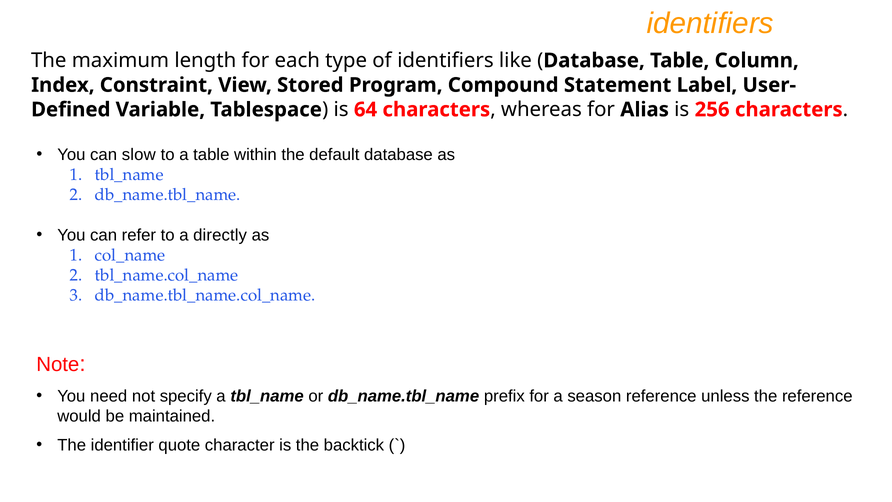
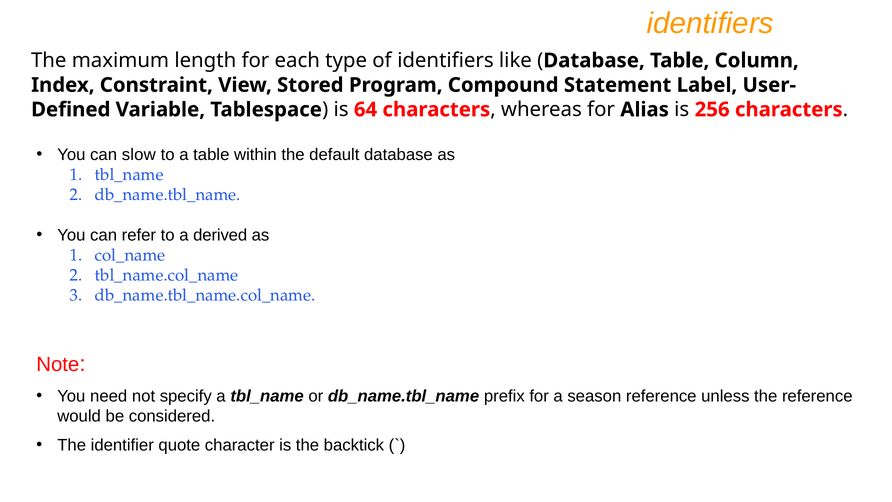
directly: directly -> derived
maintained: maintained -> considered
